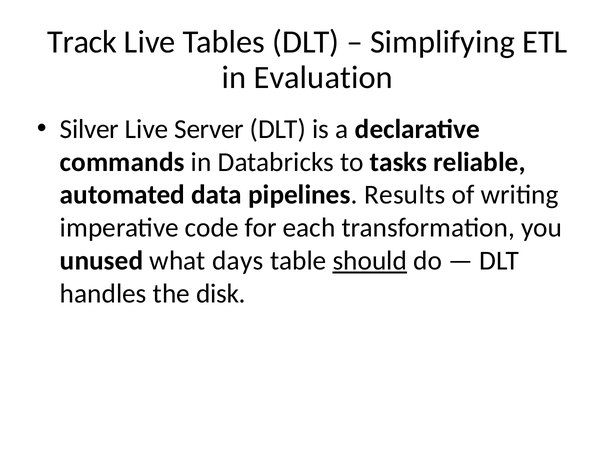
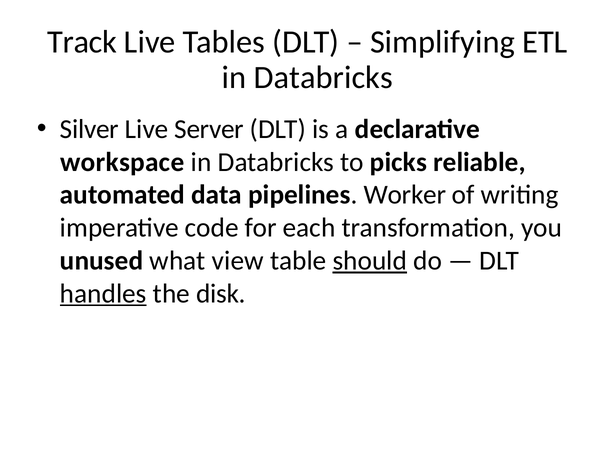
Evaluation at (323, 77): Evaluation -> Databricks
commands: commands -> workspace
tasks: tasks -> picks
Results: Results -> Worker
days: days -> view
handles underline: none -> present
